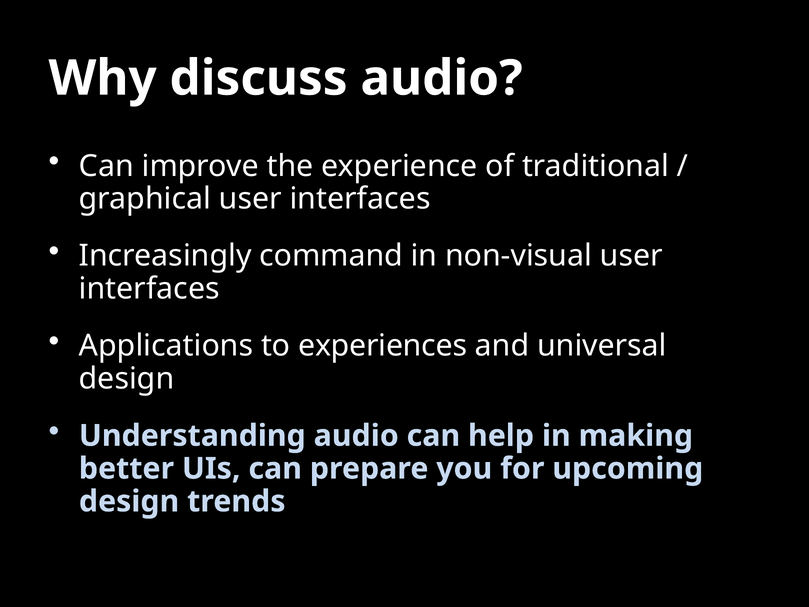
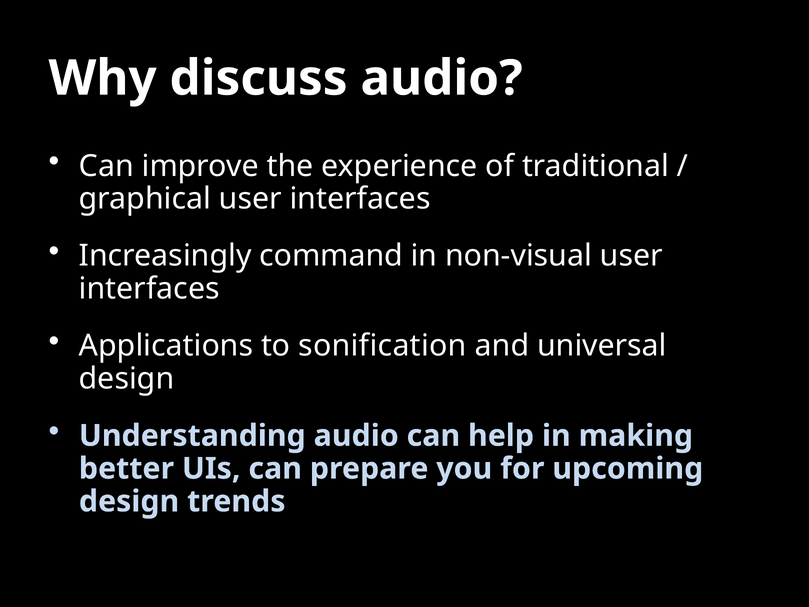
experiences: experiences -> sonification
